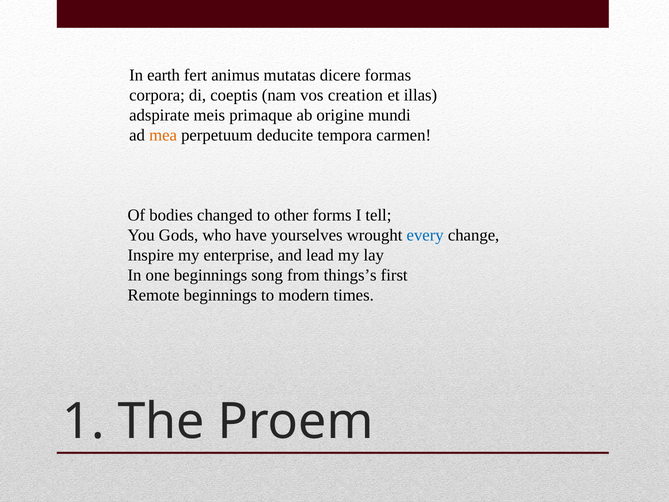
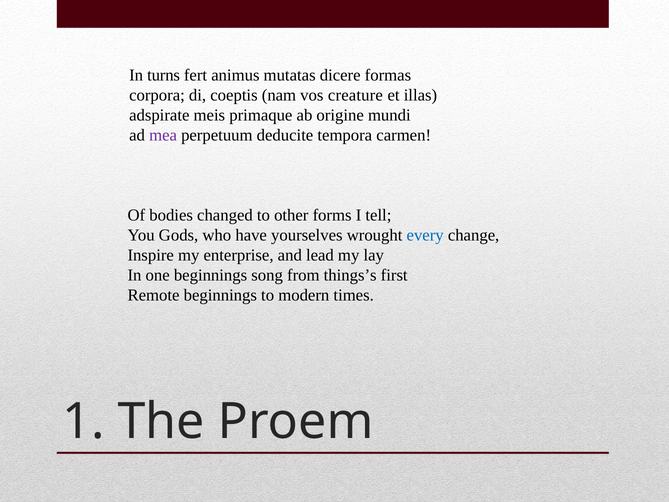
earth: earth -> turns
creation: creation -> creature
mea colour: orange -> purple
